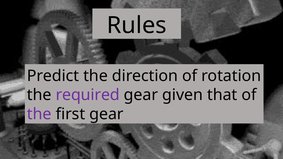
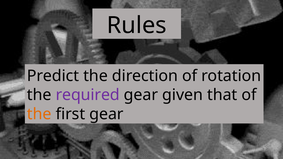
the at (39, 114) colour: purple -> orange
